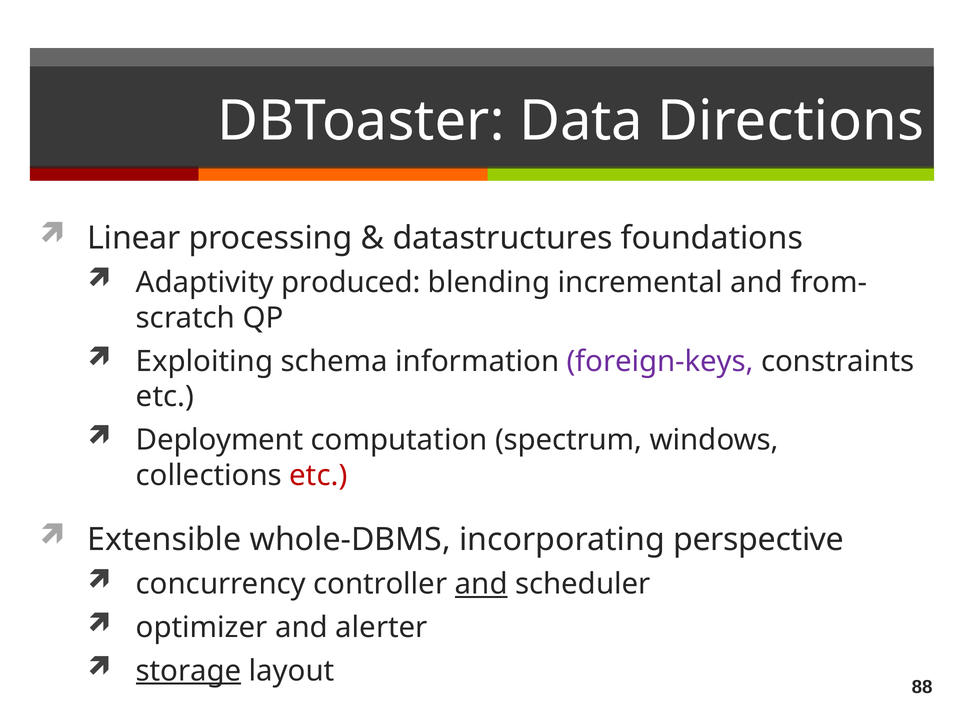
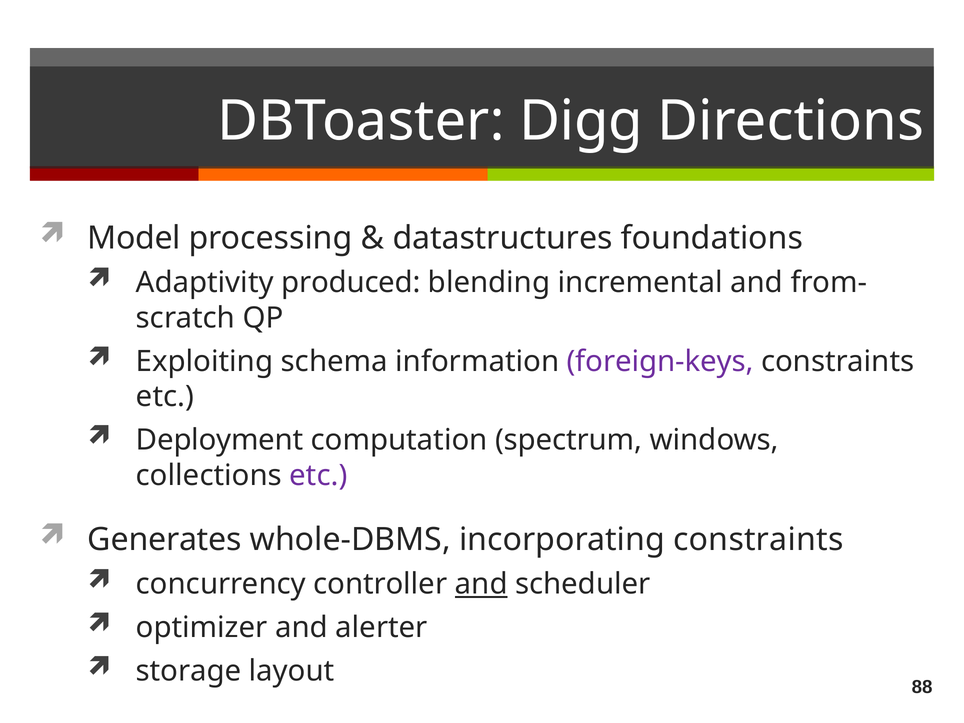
Data: Data -> Digg
Linear: Linear -> Model
etc at (318, 475) colour: red -> purple
Extensible: Extensible -> Generates
incorporating perspective: perspective -> constraints
storage underline: present -> none
